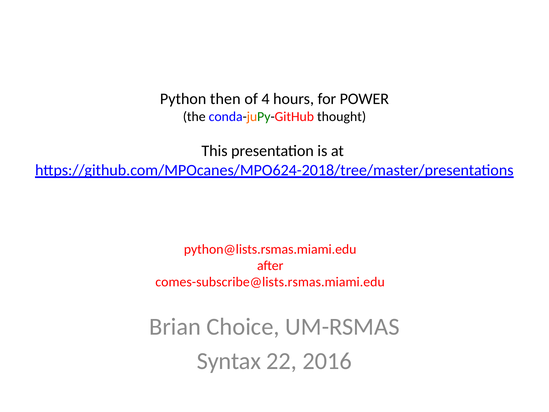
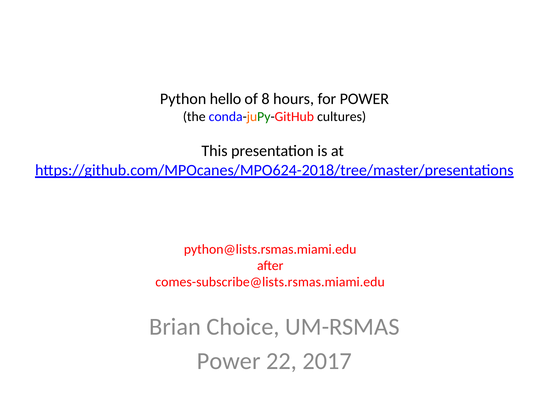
then: then -> hello
4: 4 -> 8
thought: thought -> cultures
Syntax at (229, 361): Syntax -> Power
2016: 2016 -> 2017
